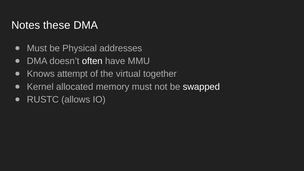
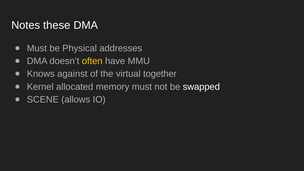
often colour: white -> yellow
attempt: attempt -> against
RUSTC: RUSTC -> SCENE
